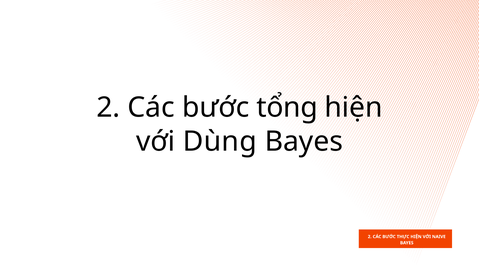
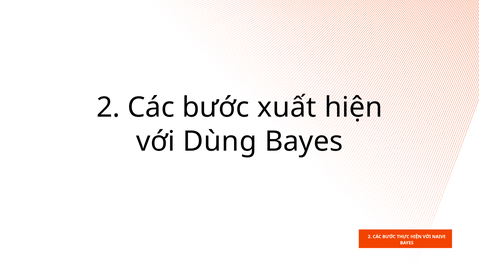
tổng: tổng -> xuất
